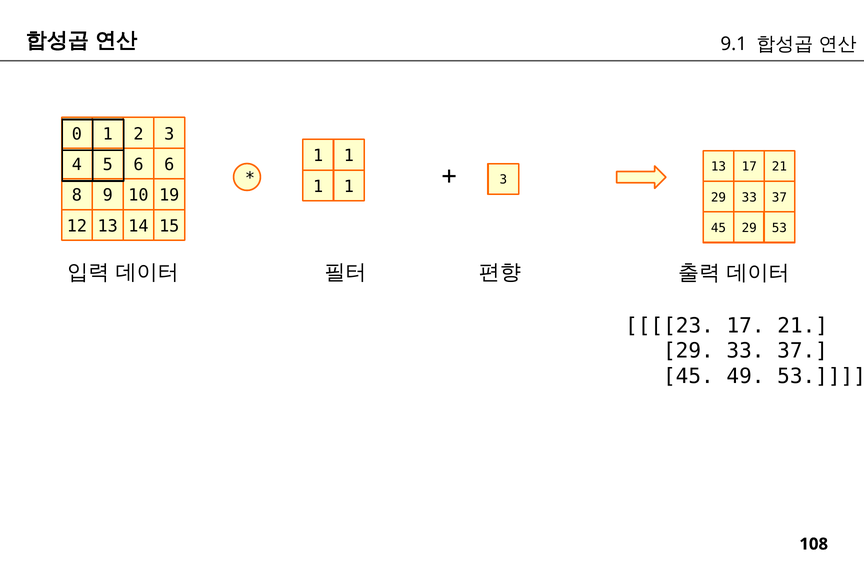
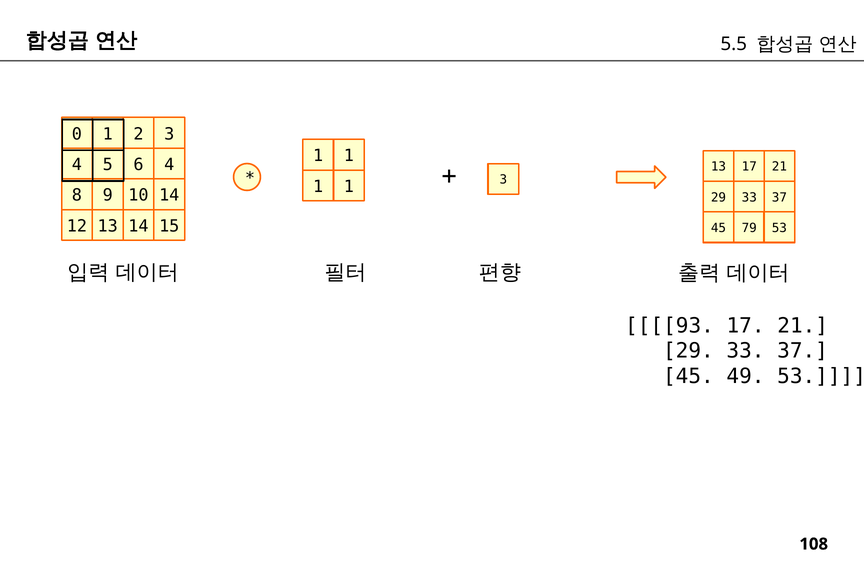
9.1: 9.1 -> 5.5
6 6: 6 -> 4
10 19: 19 -> 14
45 29: 29 -> 79
23: 23 -> 93
